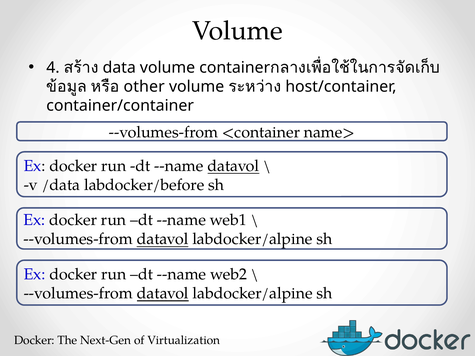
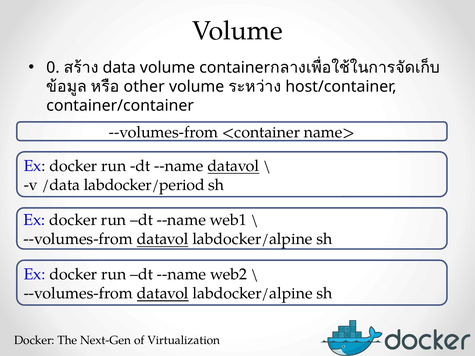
4: 4 -> 0
labdocker/before: labdocker/before -> labdocker/period
